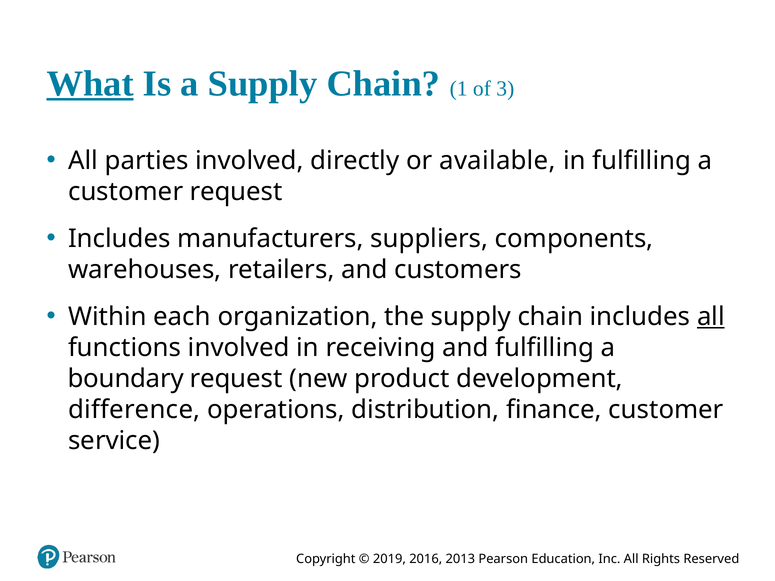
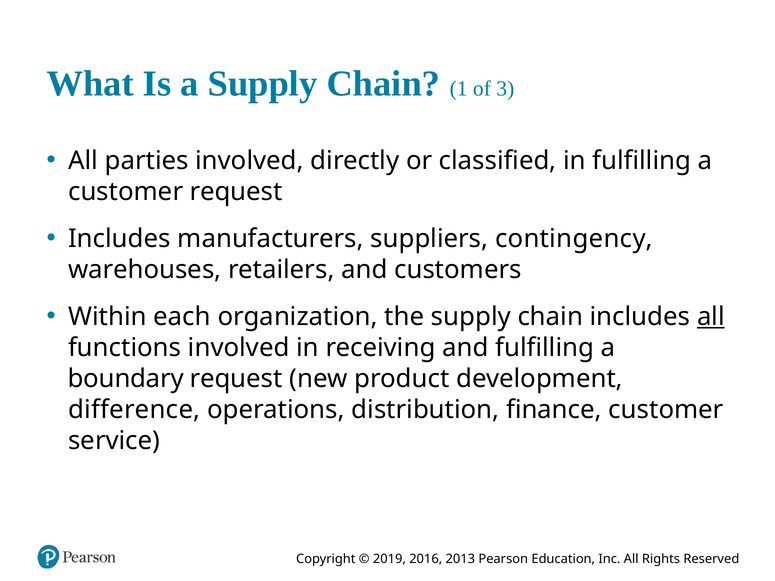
What underline: present -> none
available: available -> classified
components: components -> contingency
